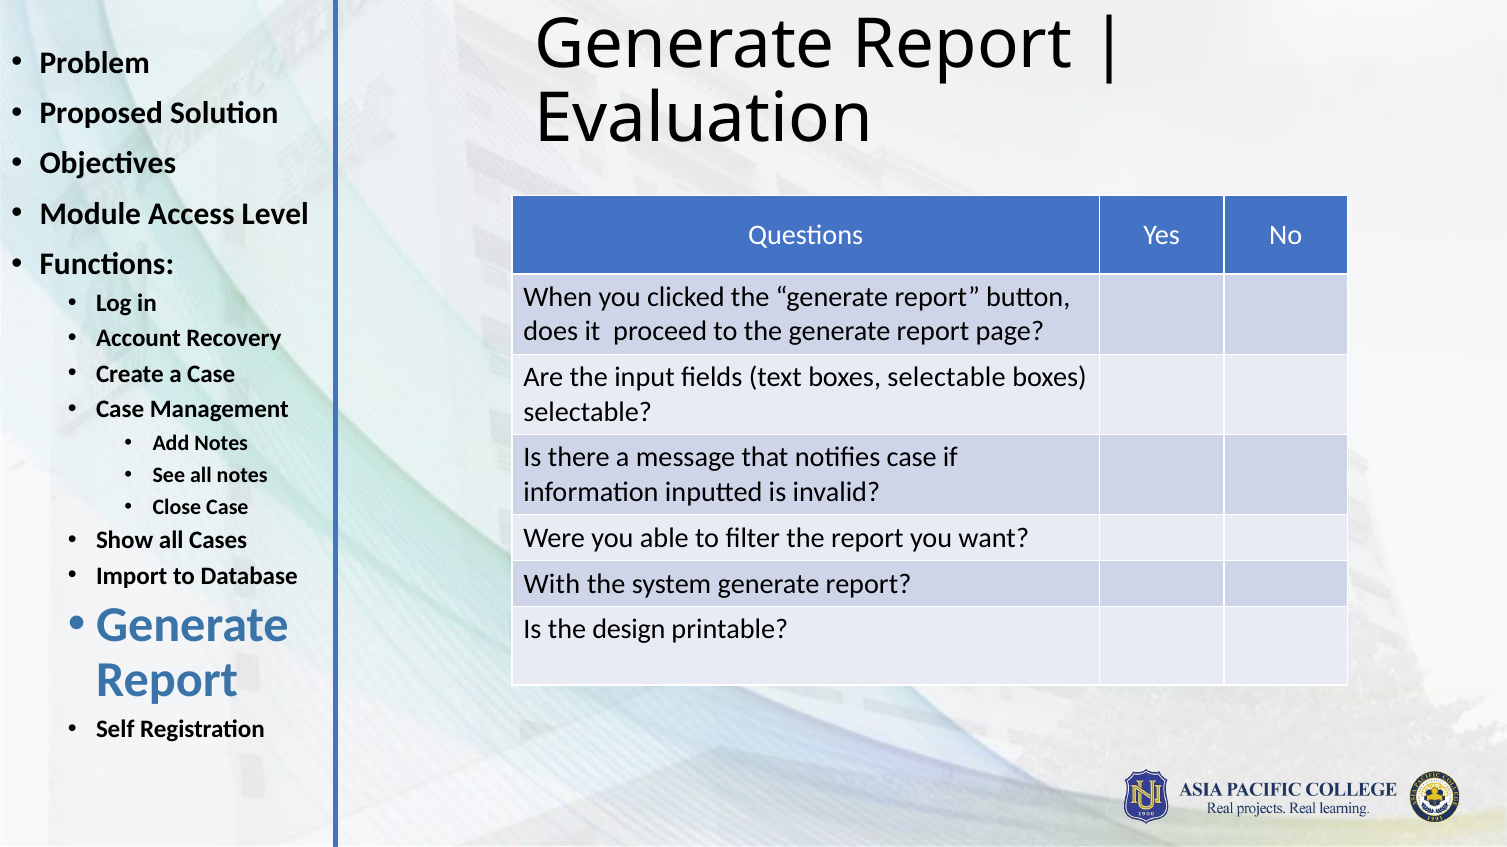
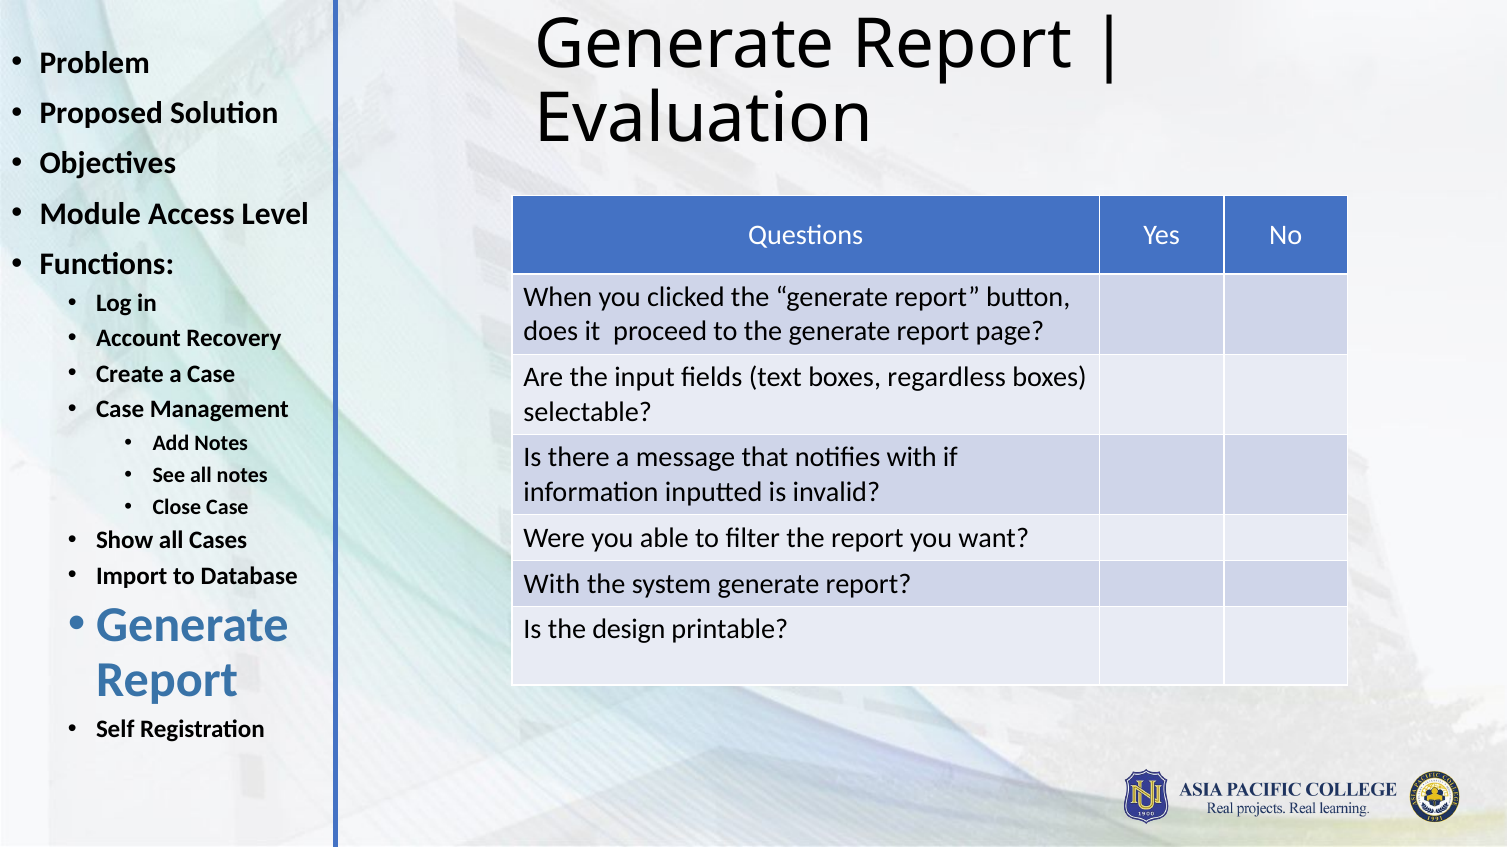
text boxes selectable: selectable -> regardless
notifies case: case -> with
